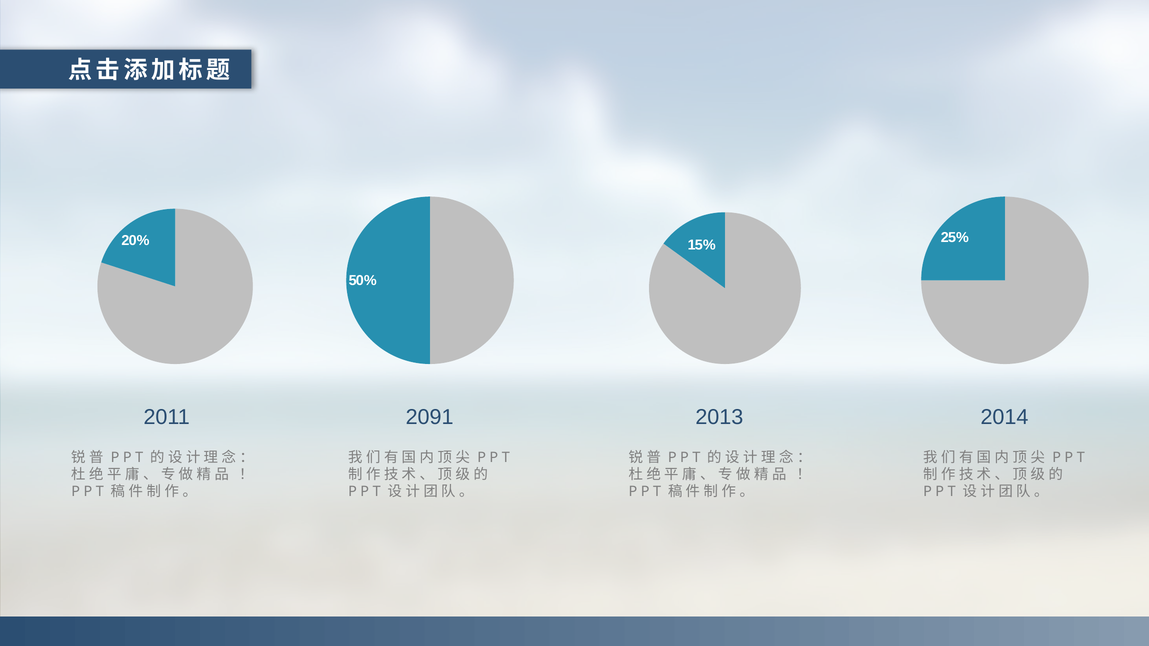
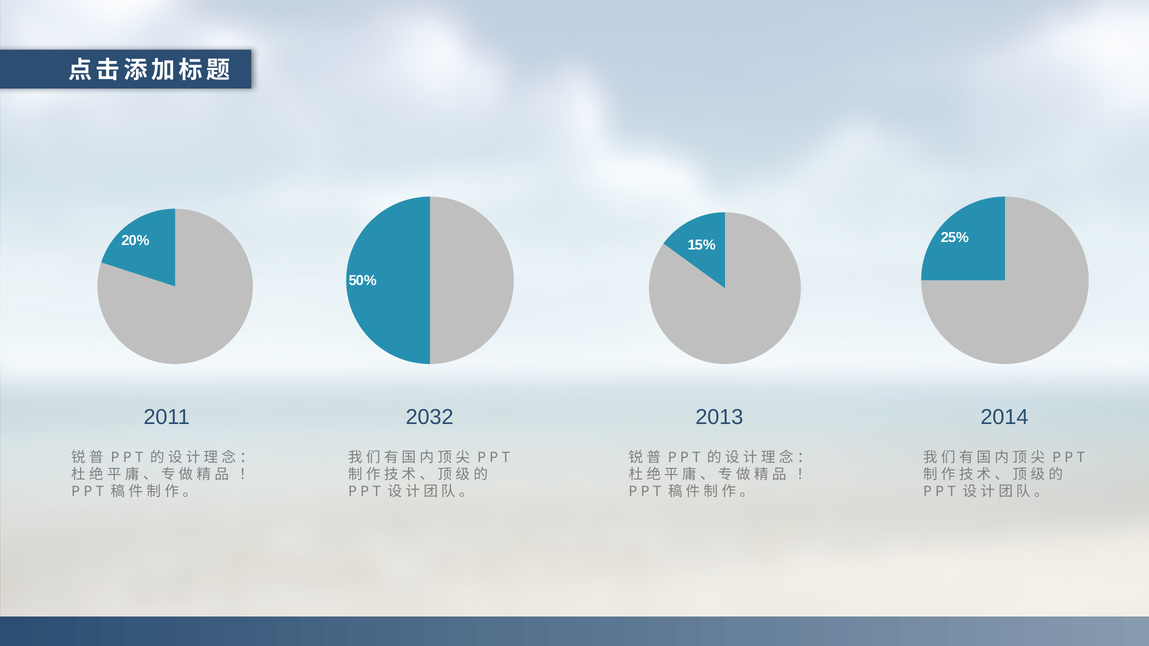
2091: 2091 -> 2032
